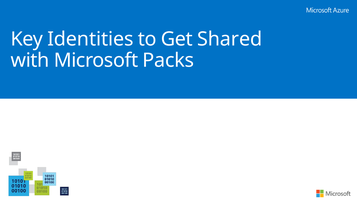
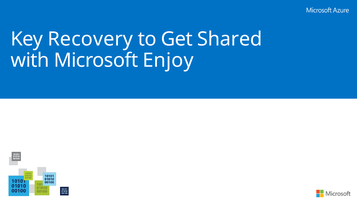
Identities: Identities -> Recovery
Packs: Packs -> Enjoy
